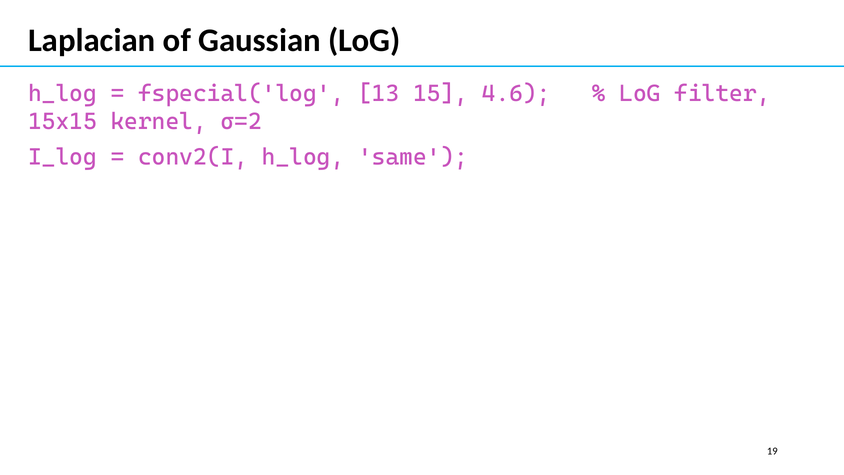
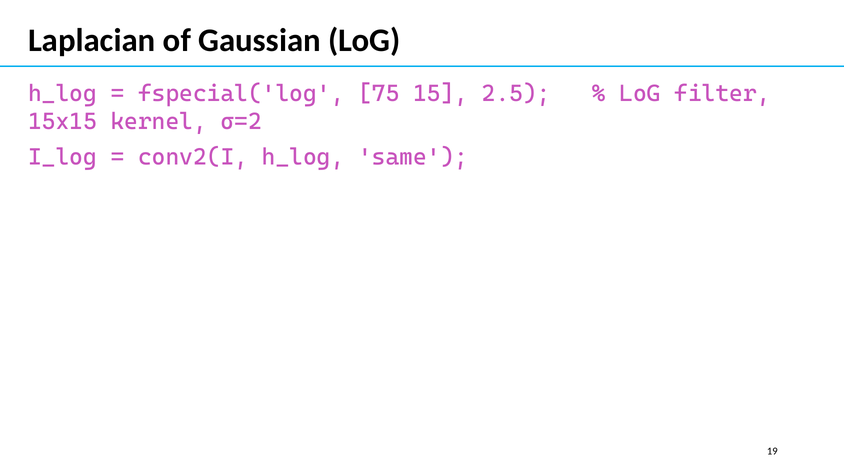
13: 13 -> 75
4.6: 4.6 -> 2.5
